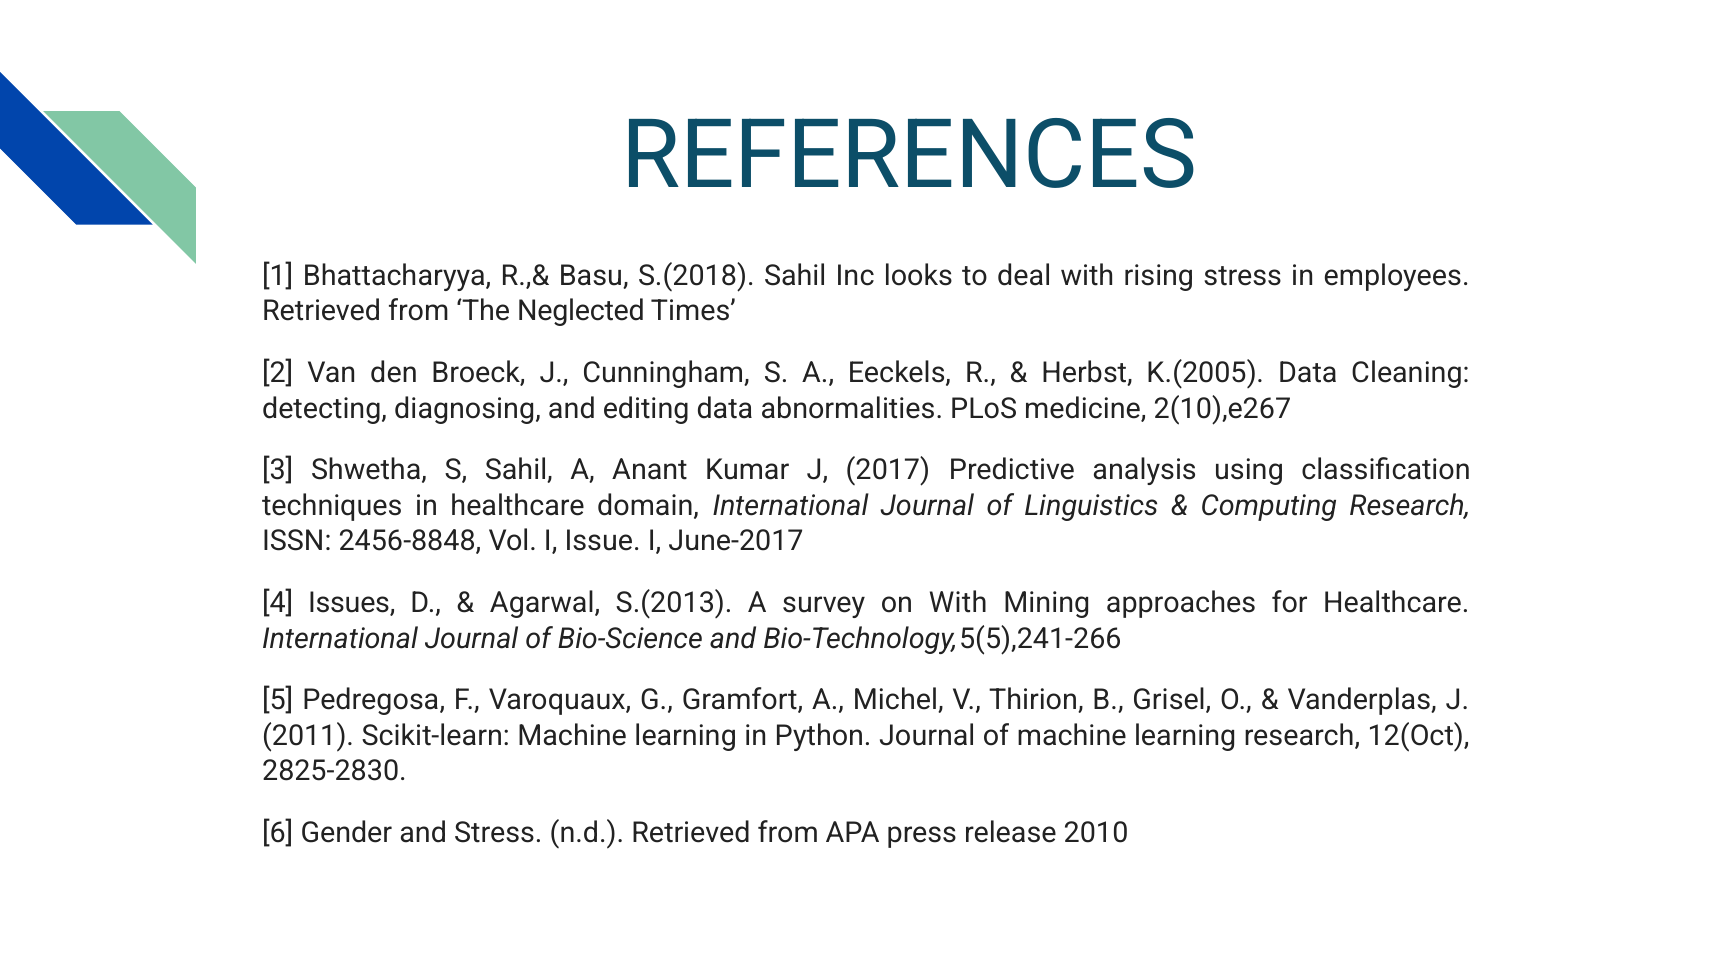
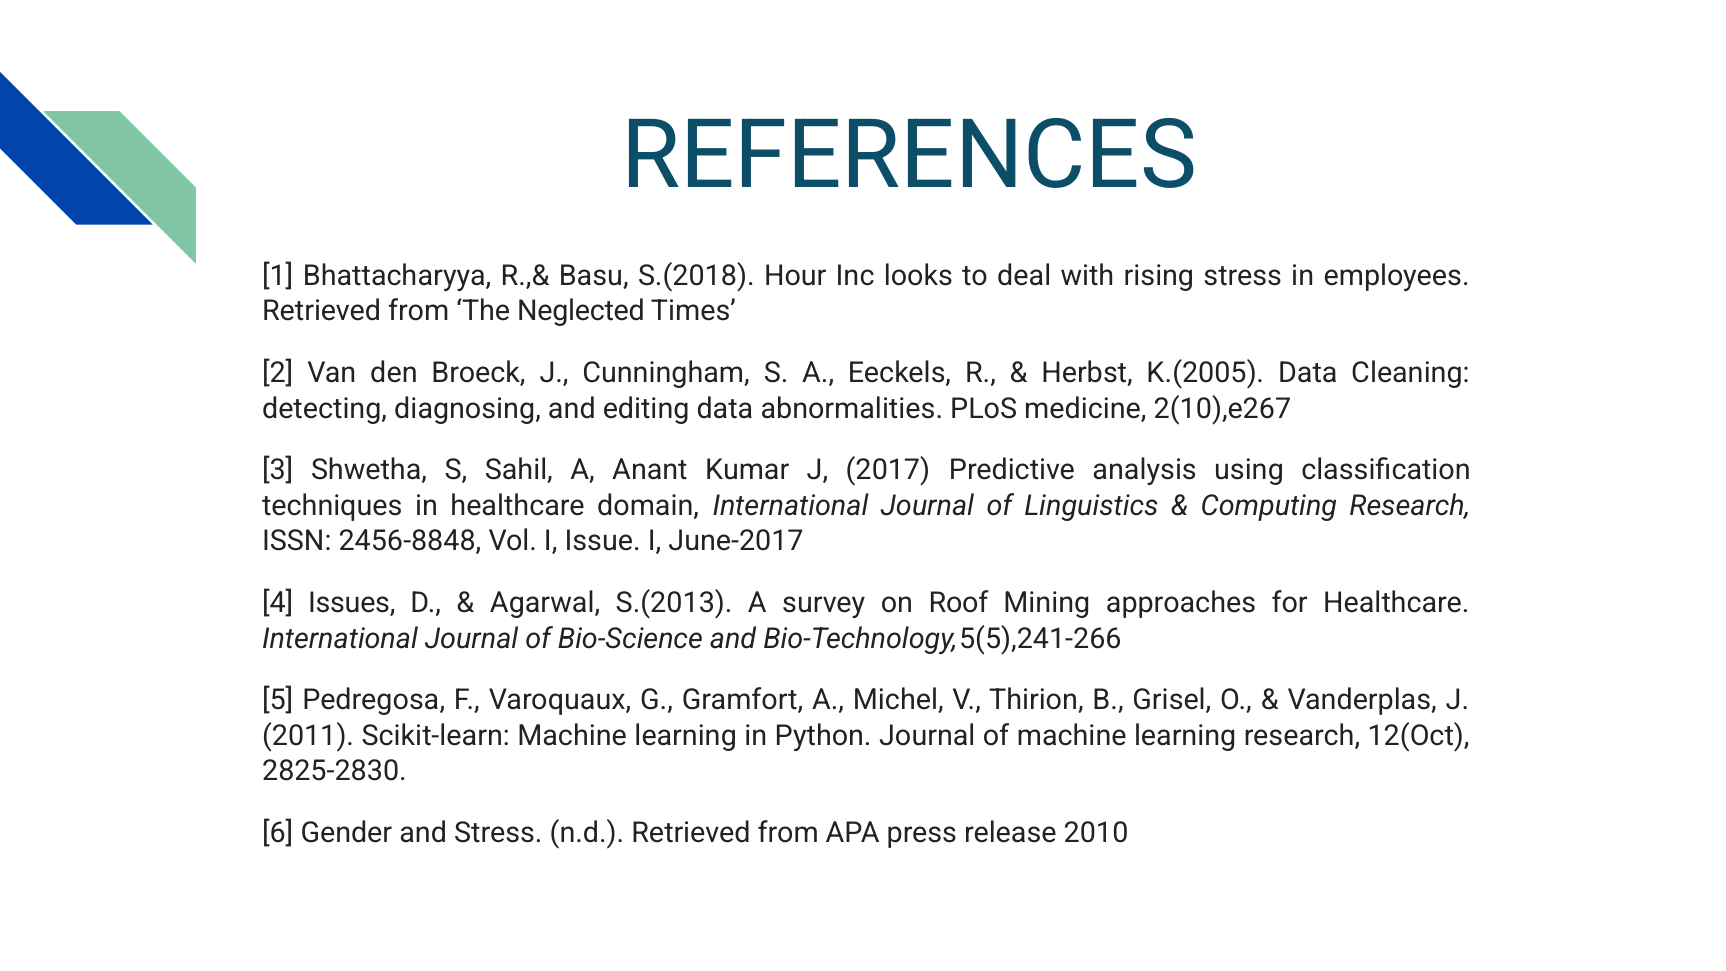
S.(2018 Sahil: Sahil -> Hour
on With: With -> Roof
